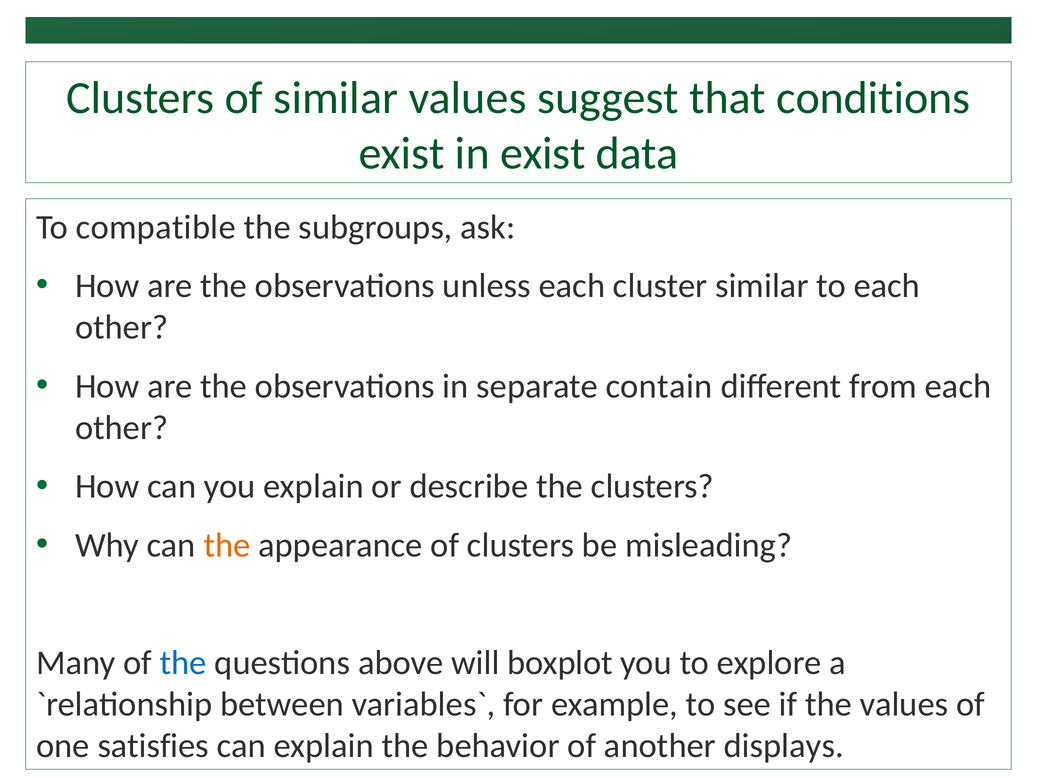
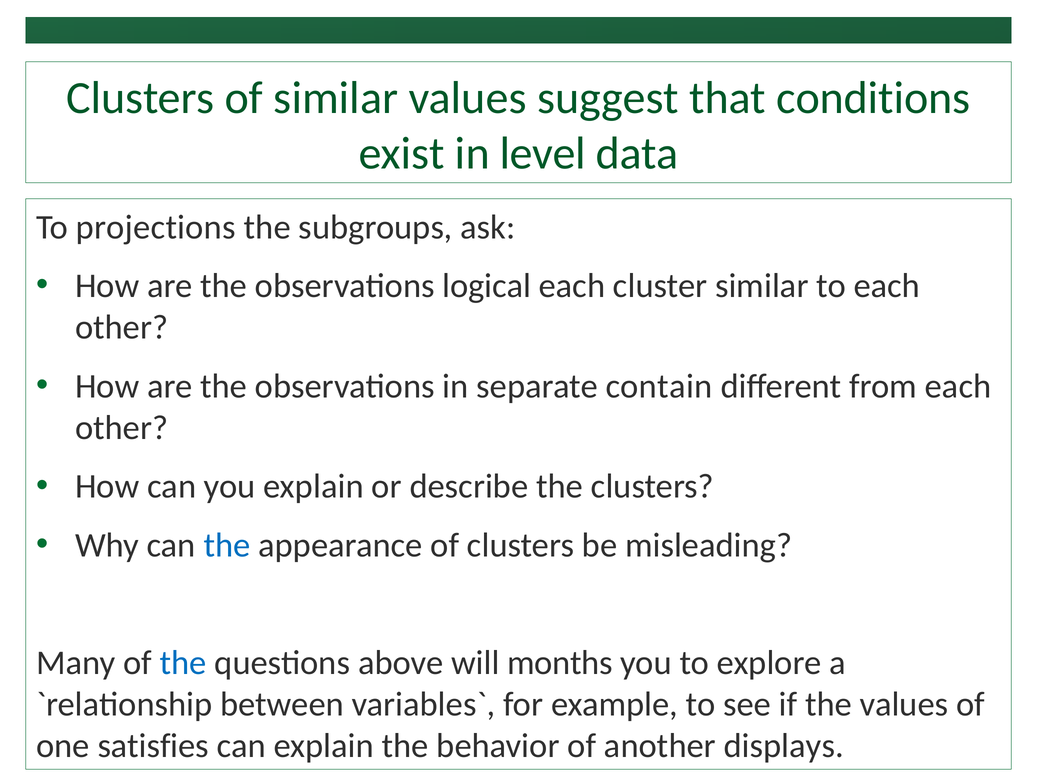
in exist: exist -> level
compatible: compatible -> projections
unless: unless -> logical
the at (227, 545) colour: orange -> blue
boxplot: boxplot -> months
